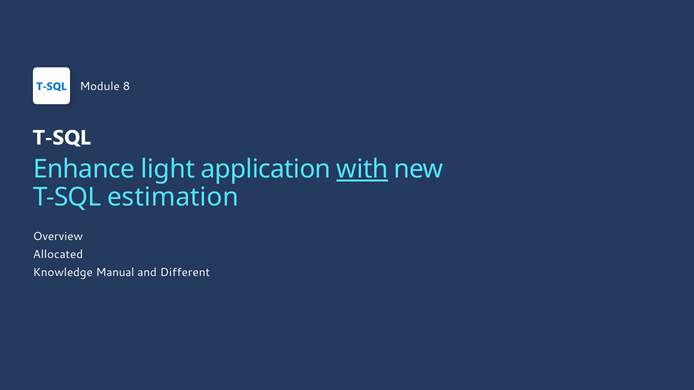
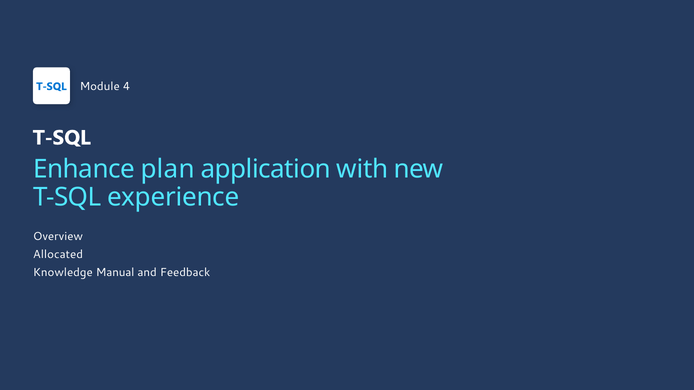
8: 8 -> 4
light: light -> plan
with underline: present -> none
estimation: estimation -> experience
Different: Different -> Feedback
